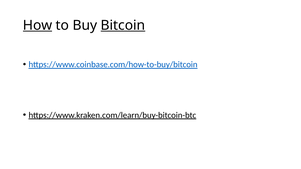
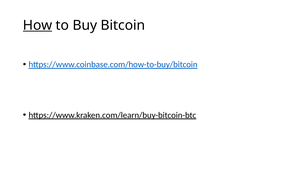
Bitcoin underline: present -> none
